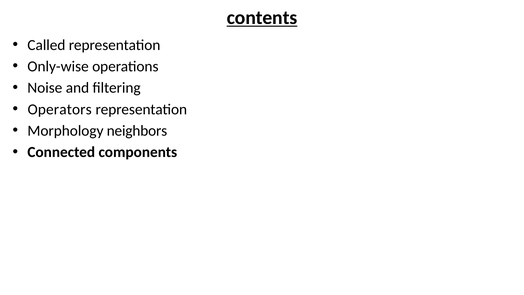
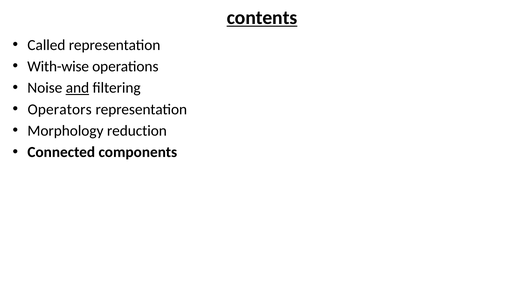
Only-wise: Only-wise -> With-wise
and underline: none -> present
neighbors: neighbors -> reduction
